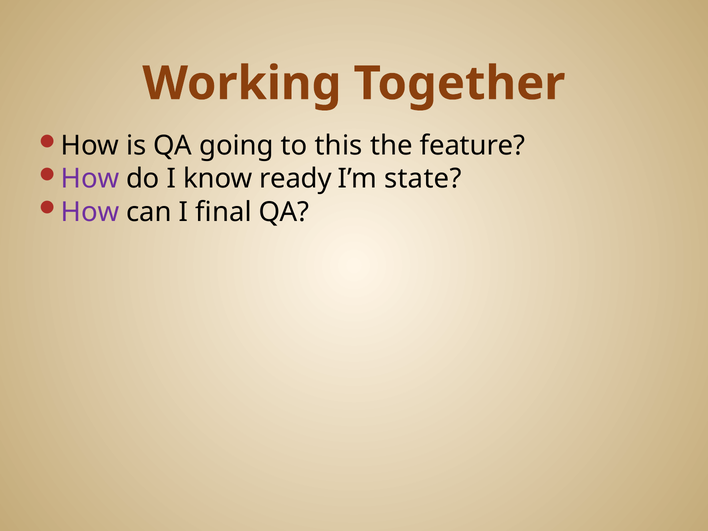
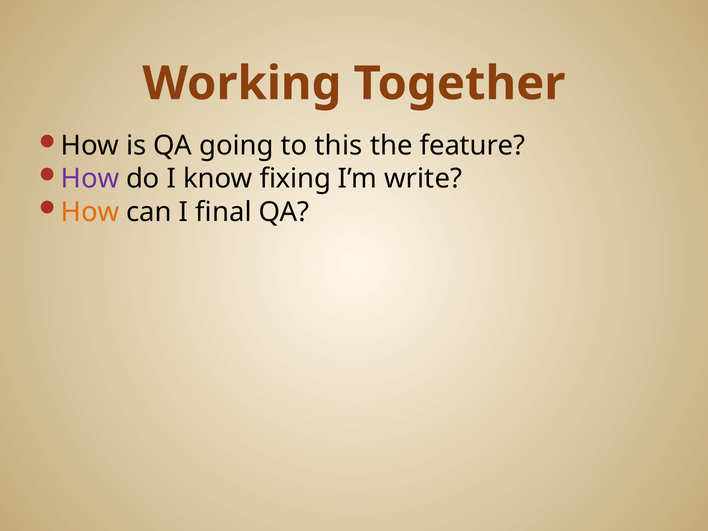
ready: ready -> fixing
state: state -> write
How at (90, 212) colour: purple -> orange
